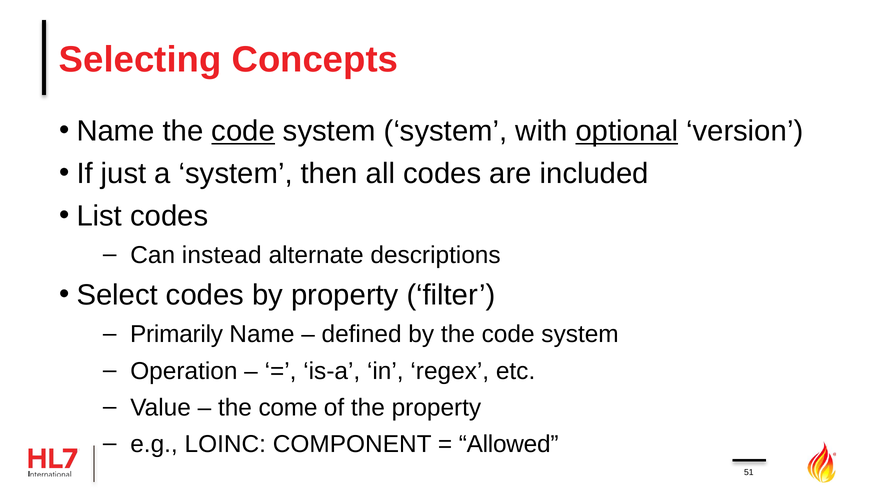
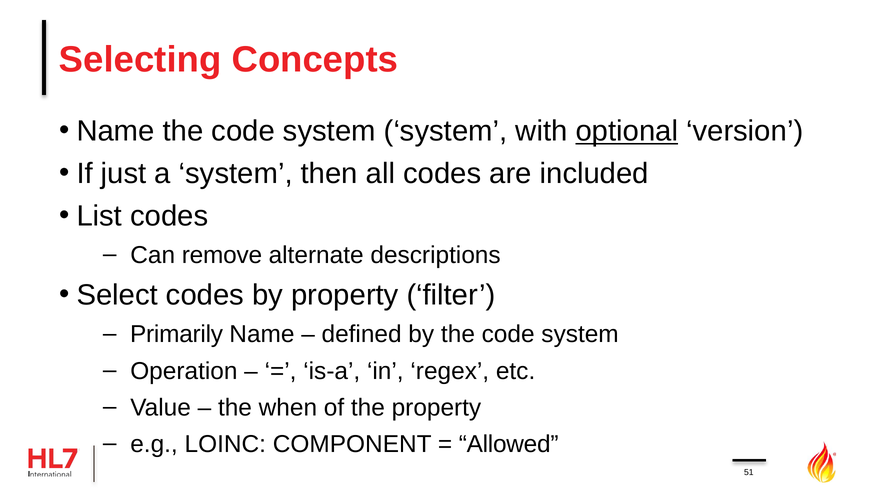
code at (243, 131) underline: present -> none
instead: instead -> remove
come: come -> when
